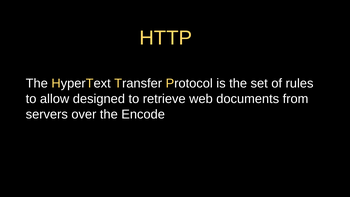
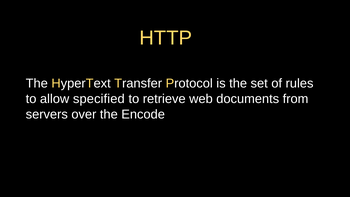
designed: designed -> specified
